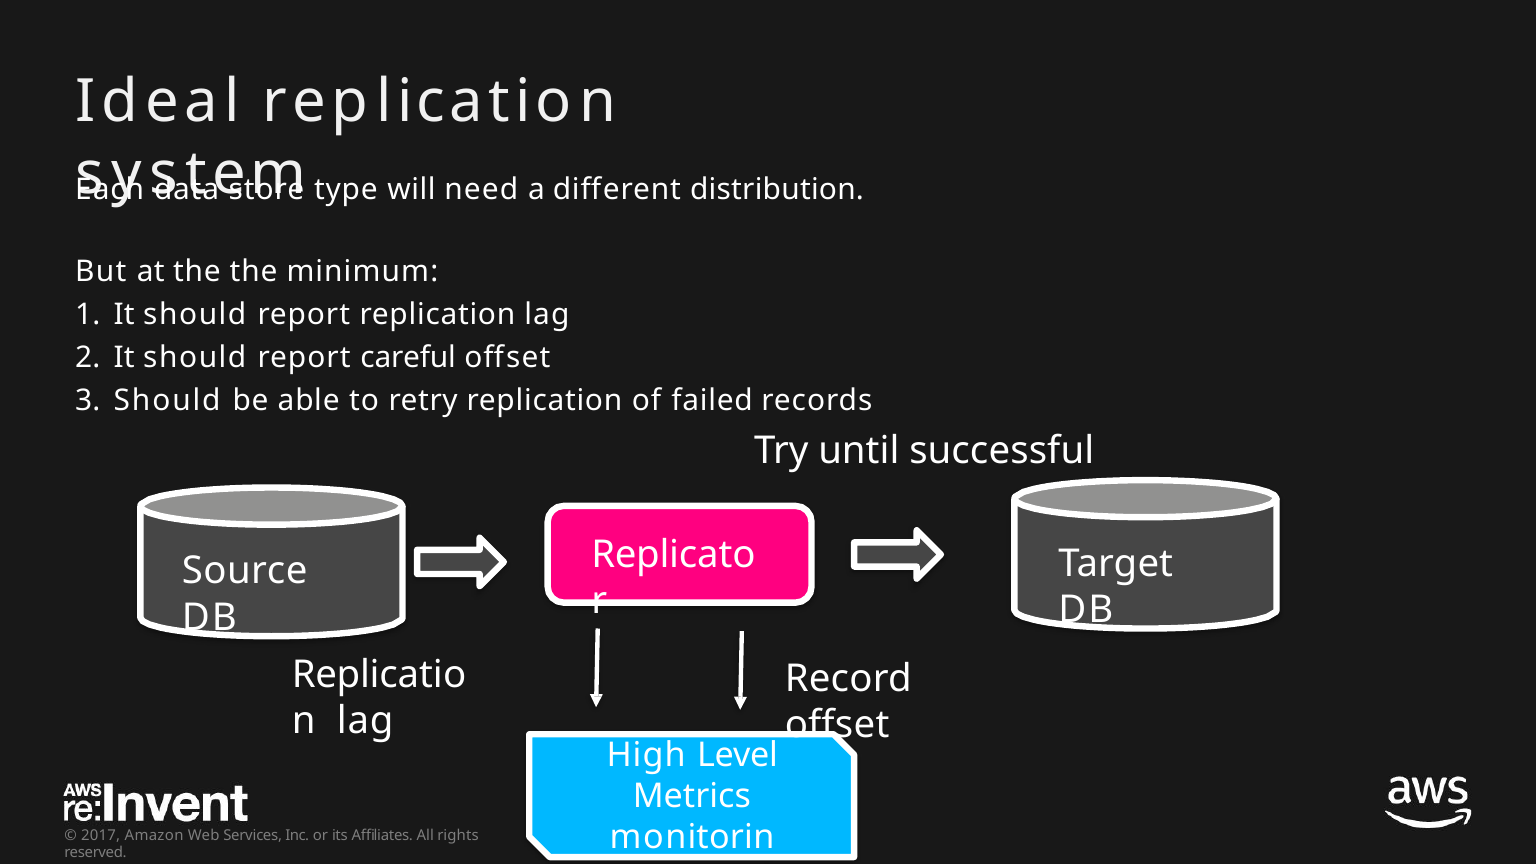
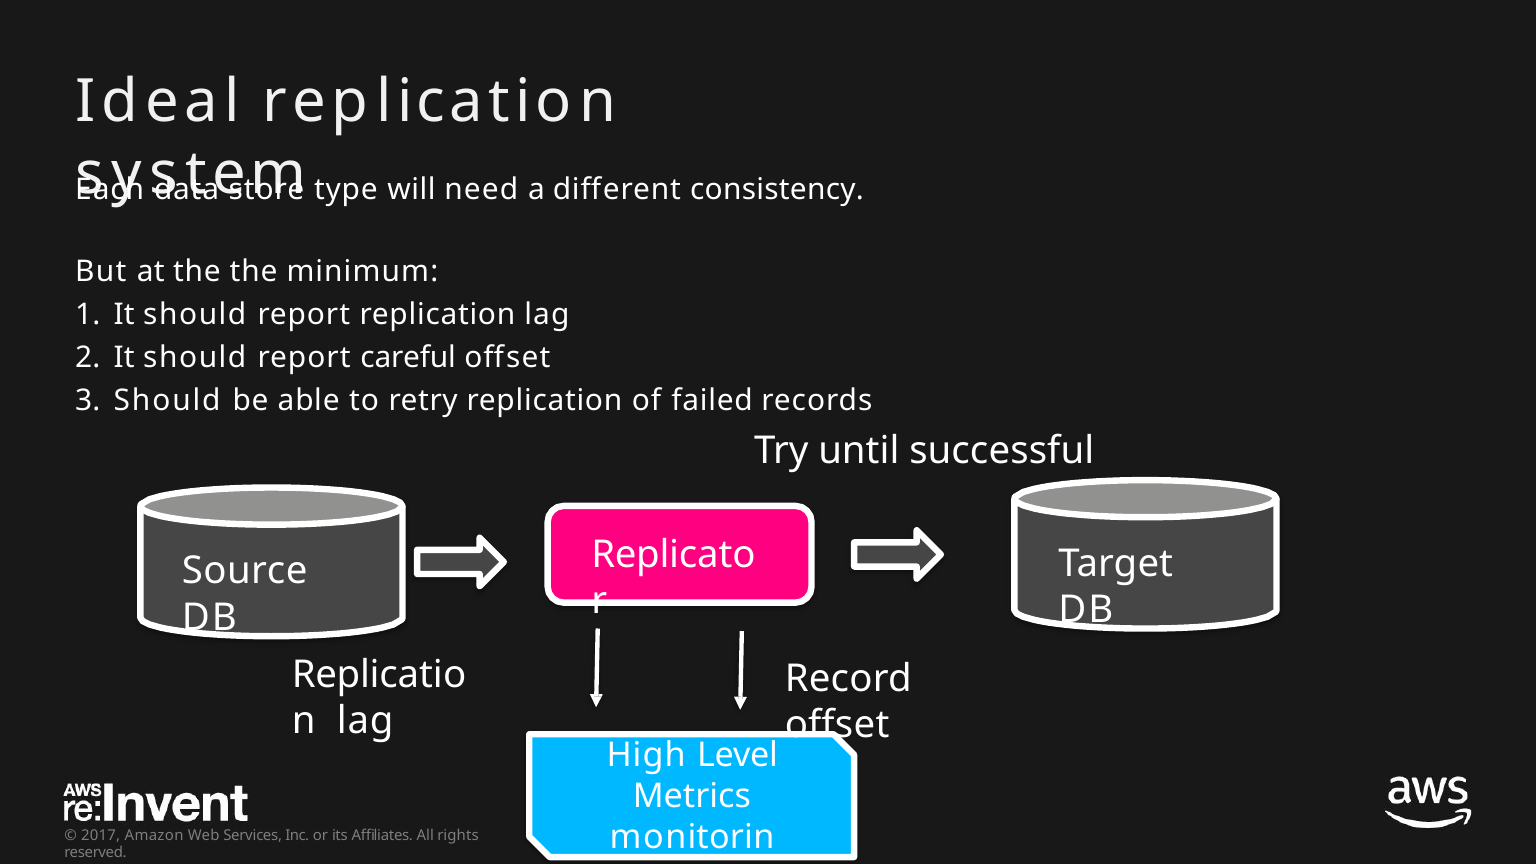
distribution: distribution -> consistency
